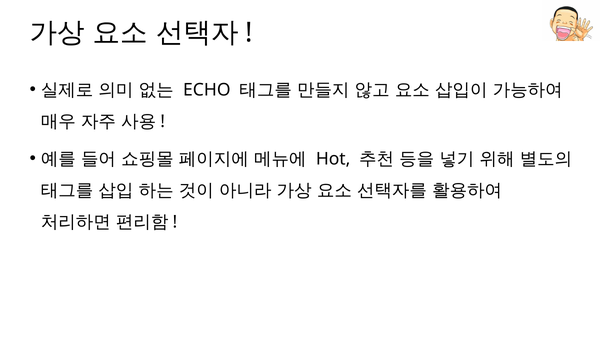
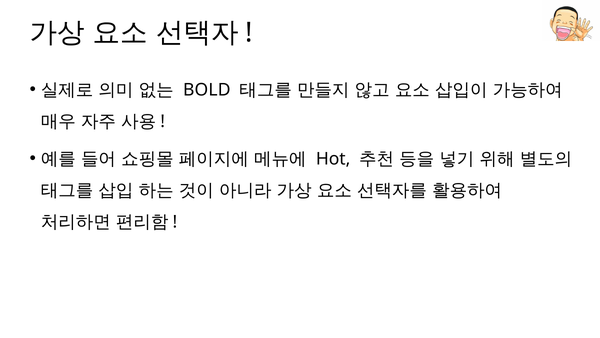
ECHO: ECHO -> BOLD
